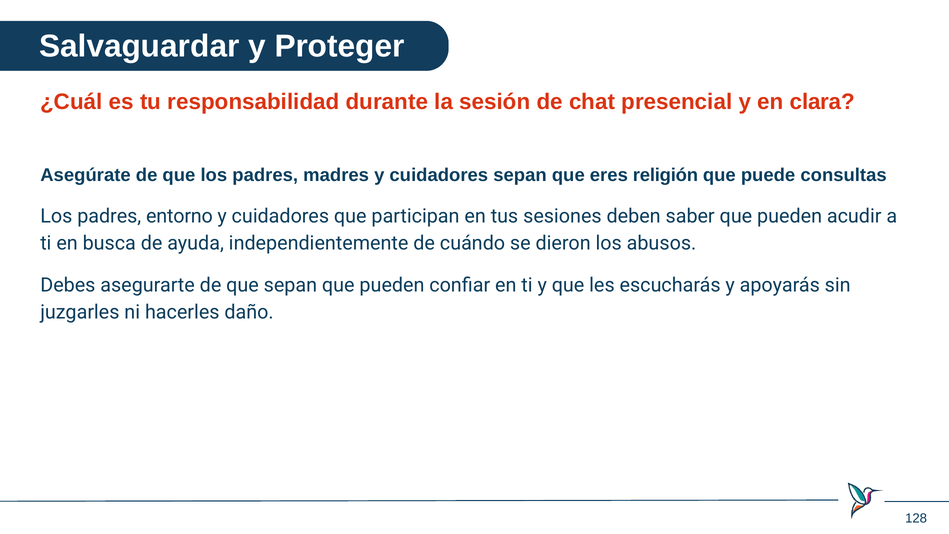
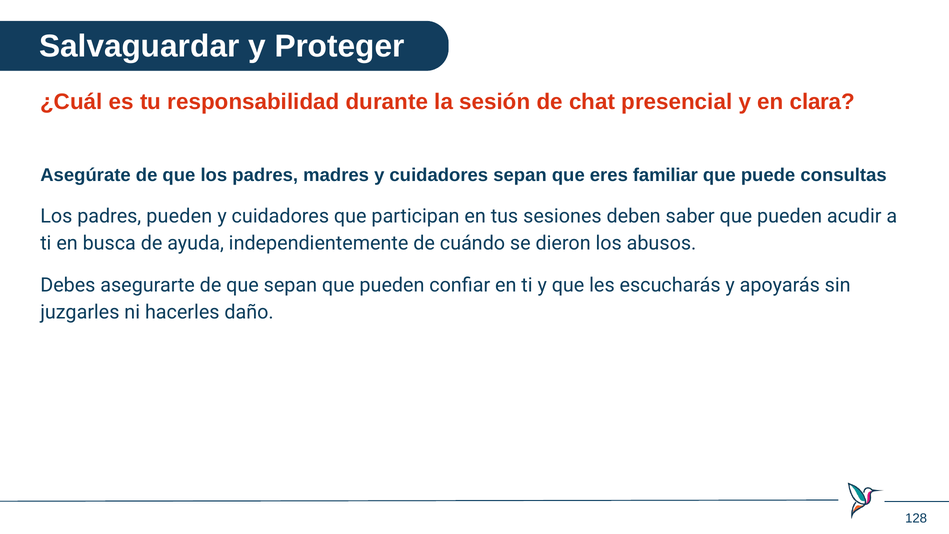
religión: religión -> familiar
padres entorno: entorno -> pueden
